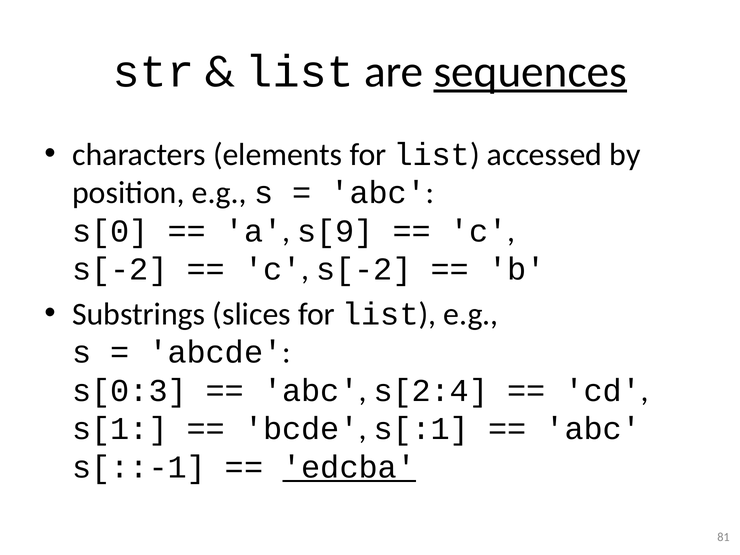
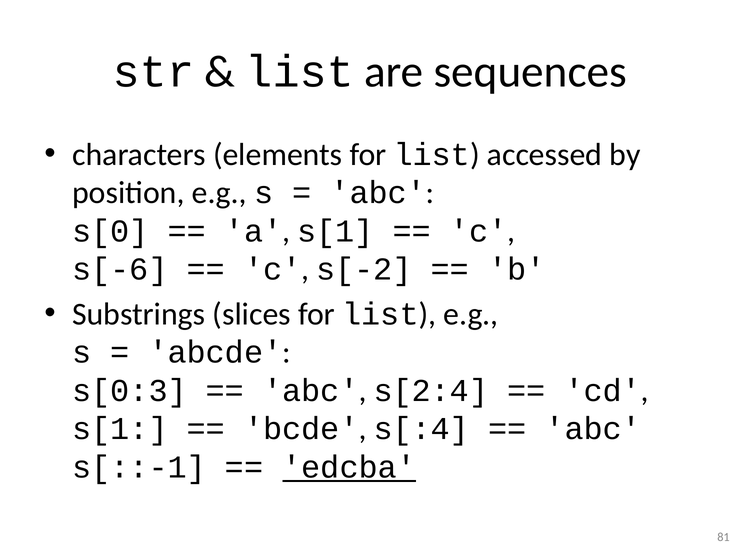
sequences underline: present -> none
a s[9: s[9 -> s[1
s[-2 at (120, 269): s[-2 -> s[-6
s[:1: s[:1 -> s[:4
